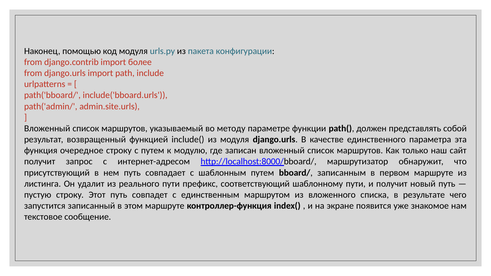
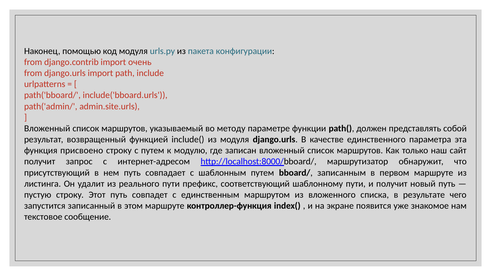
более: более -> очень
очередное: очередное -> присвоено
